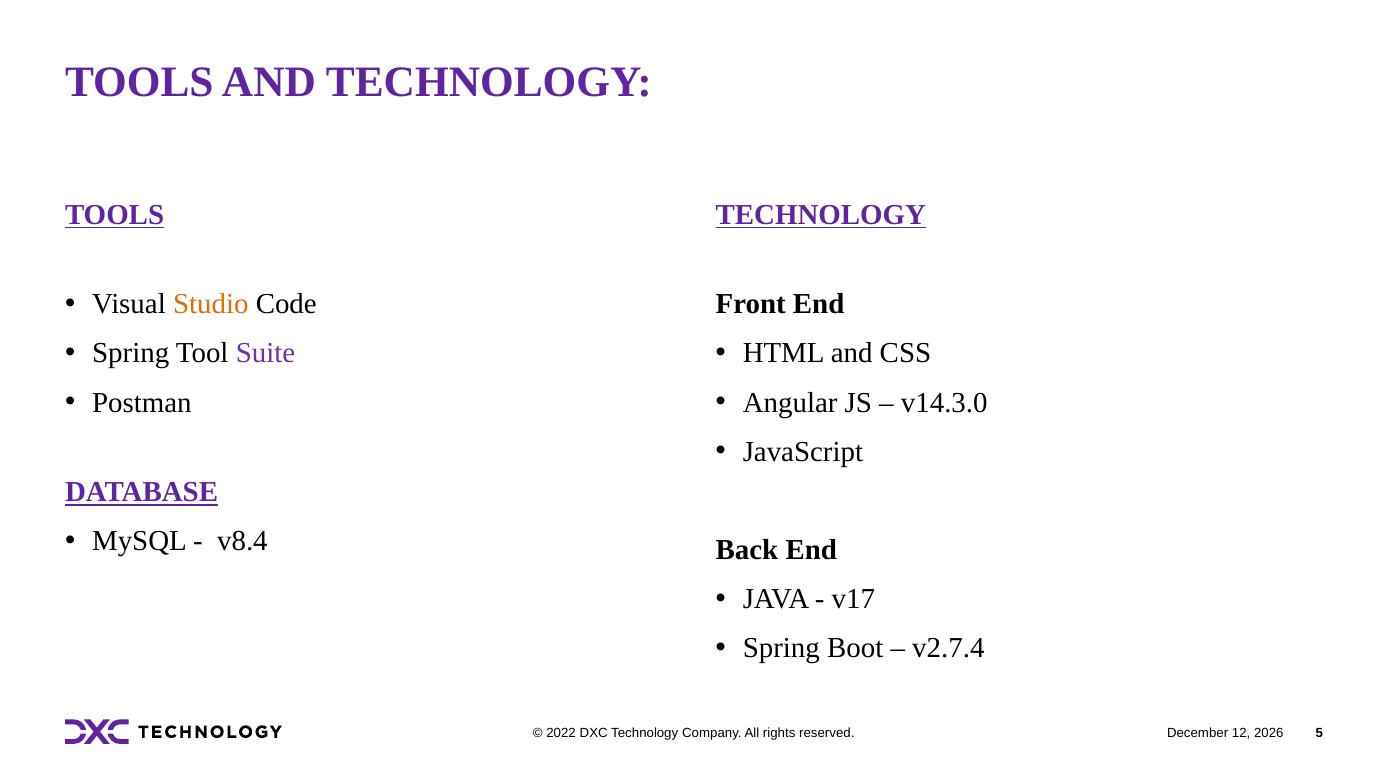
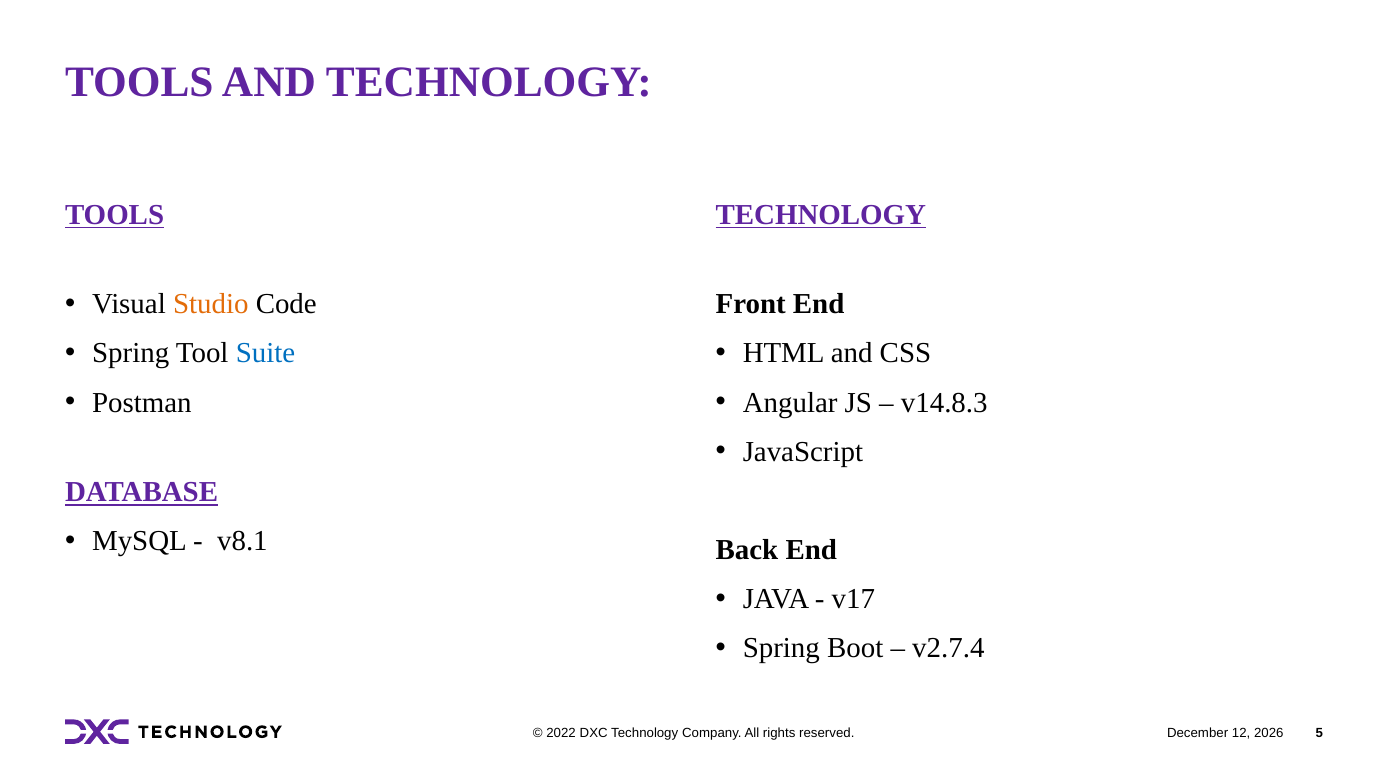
Suite colour: purple -> blue
v14.3.0: v14.3.0 -> v14.8.3
v8.4: v8.4 -> v8.1
